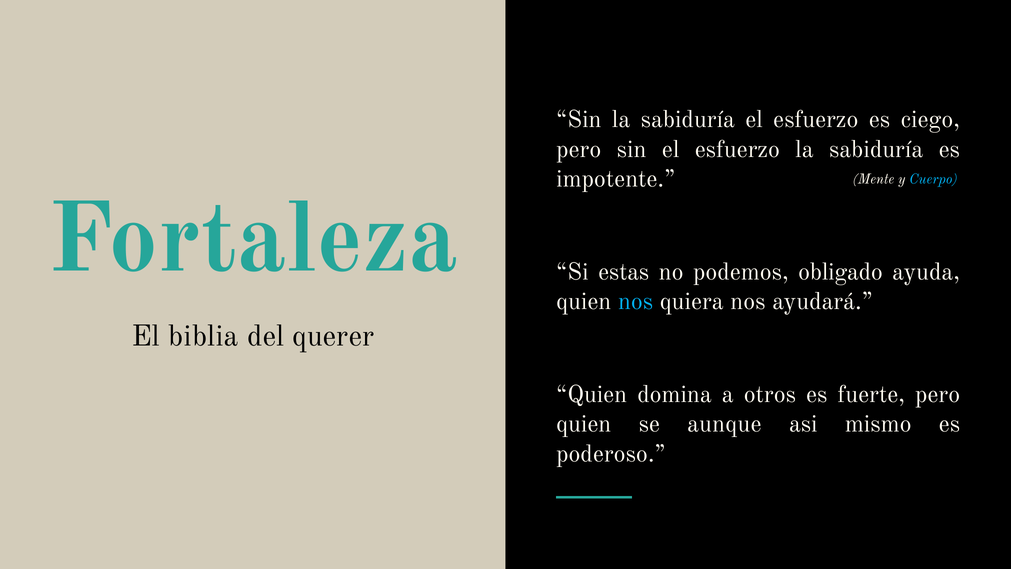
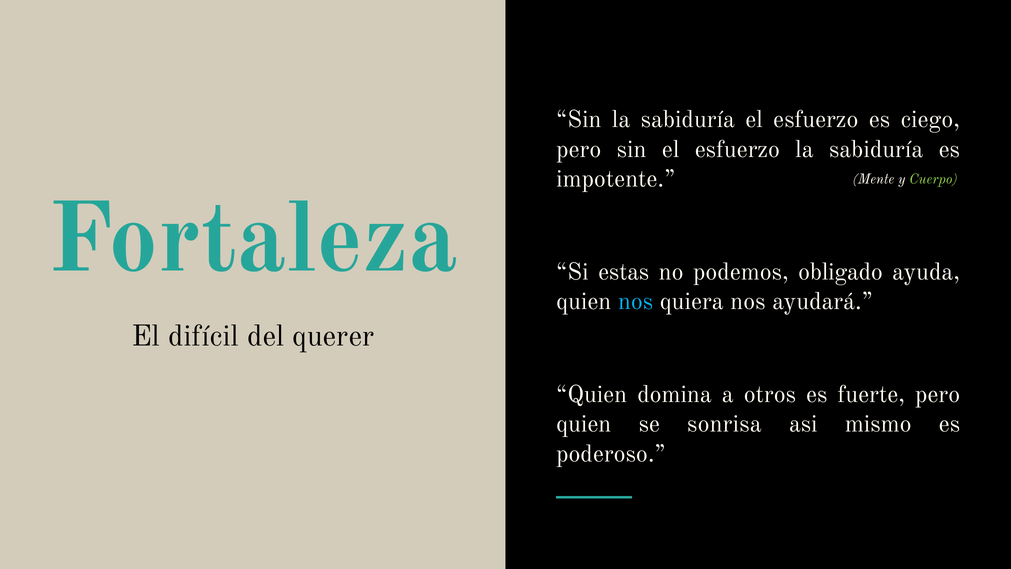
Cuerpo colour: light blue -> light green
biblia: biblia -> difícil
aunque: aunque -> sonrisa
